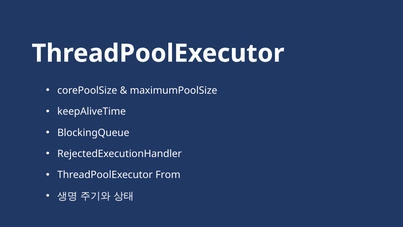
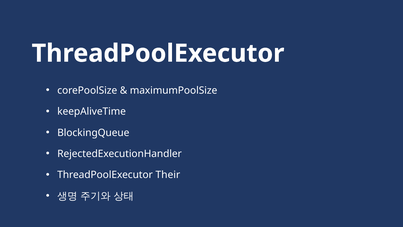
From: From -> Their
